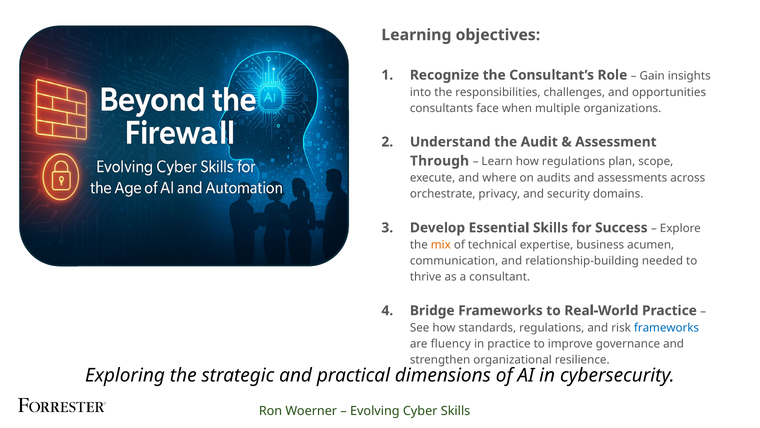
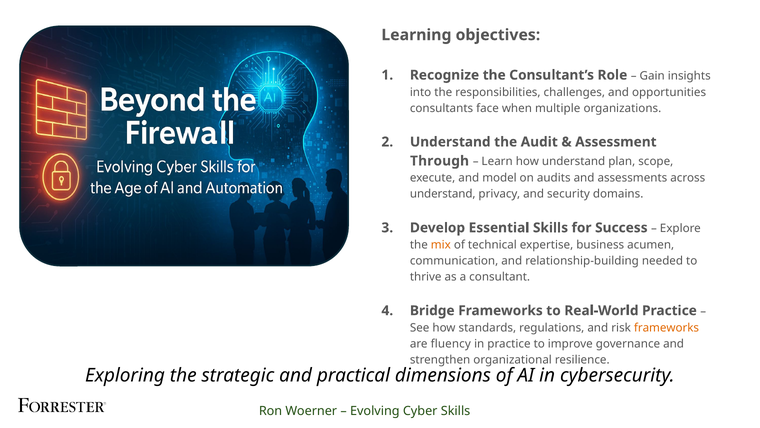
how regulations: regulations -> understand
where: where -> model
orchestrate at (443, 194): orchestrate -> understand
frameworks at (666, 327) colour: blue -> orange
